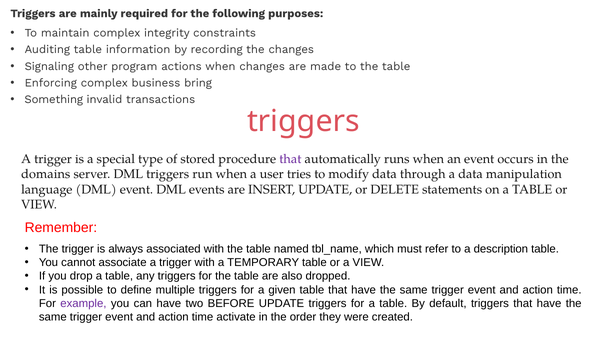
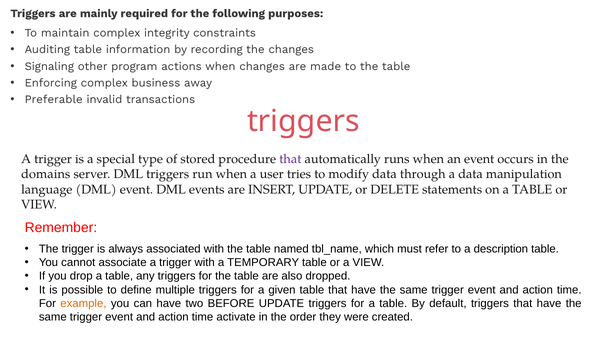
bring: bring -> away
Something: Something -> Preferable
example colour: purple -> orange
